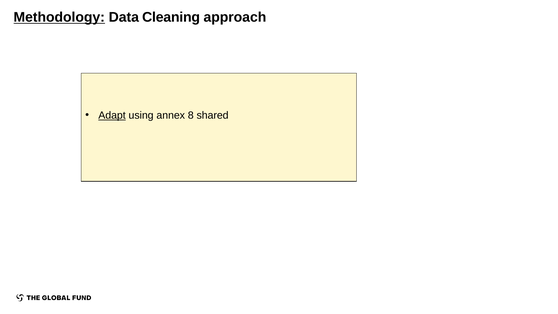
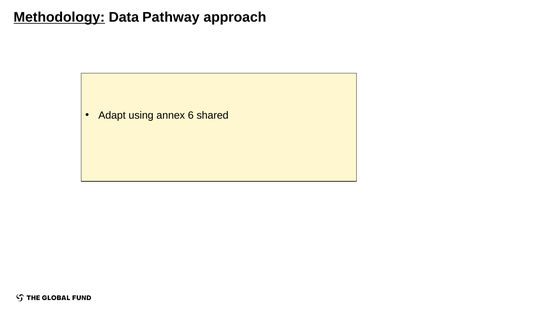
Cleaning: Cleaning -> Pathway
Adapt underline: present -> none
8: 8 -> 6
